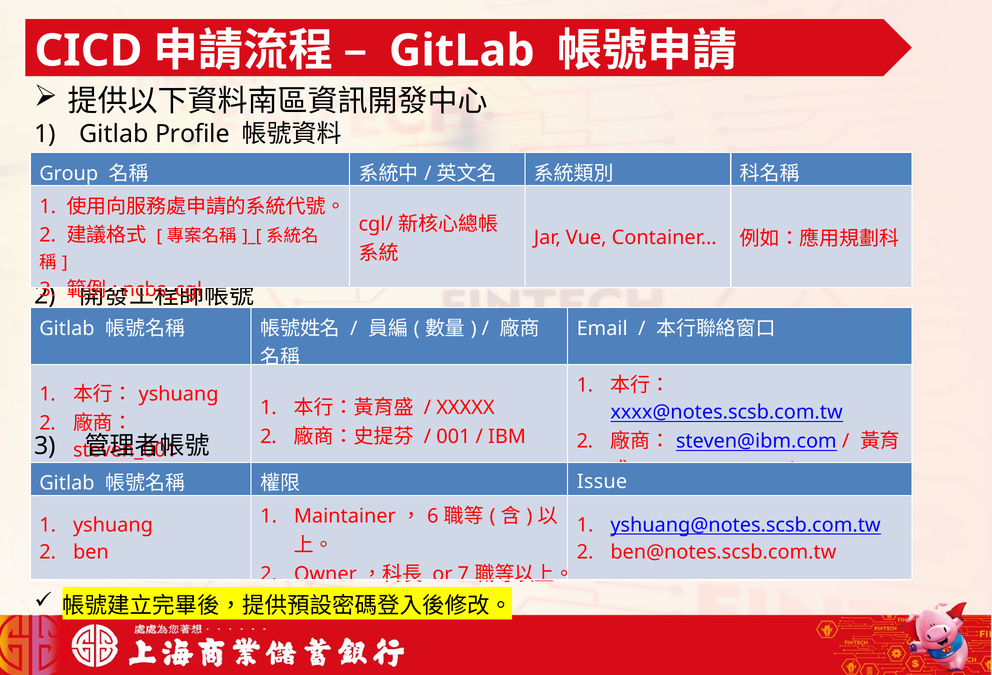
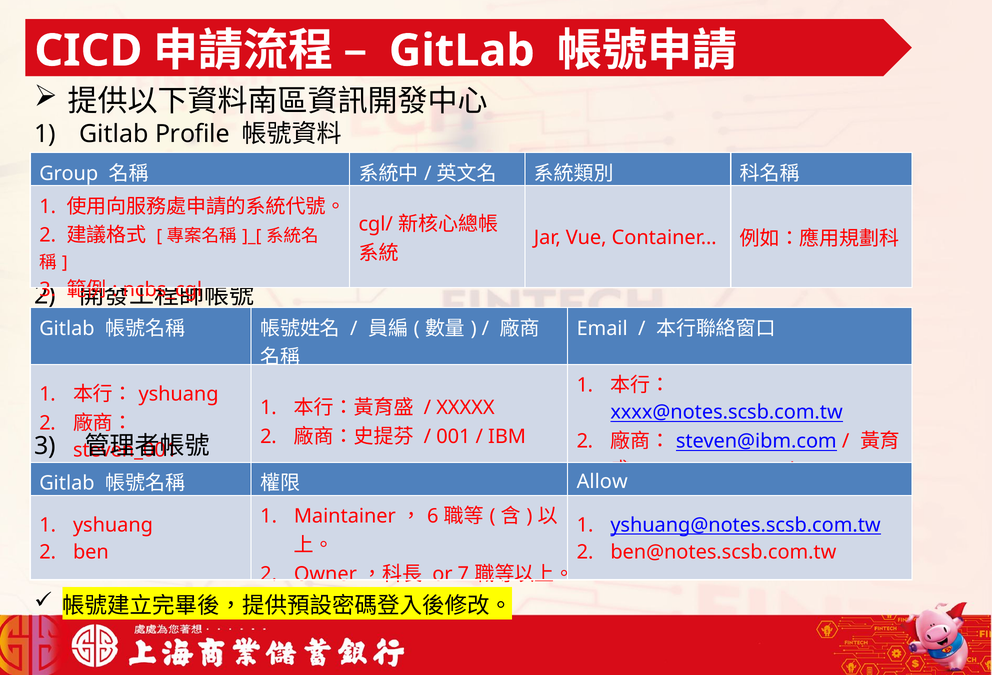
Issue: Issue -> Allow
